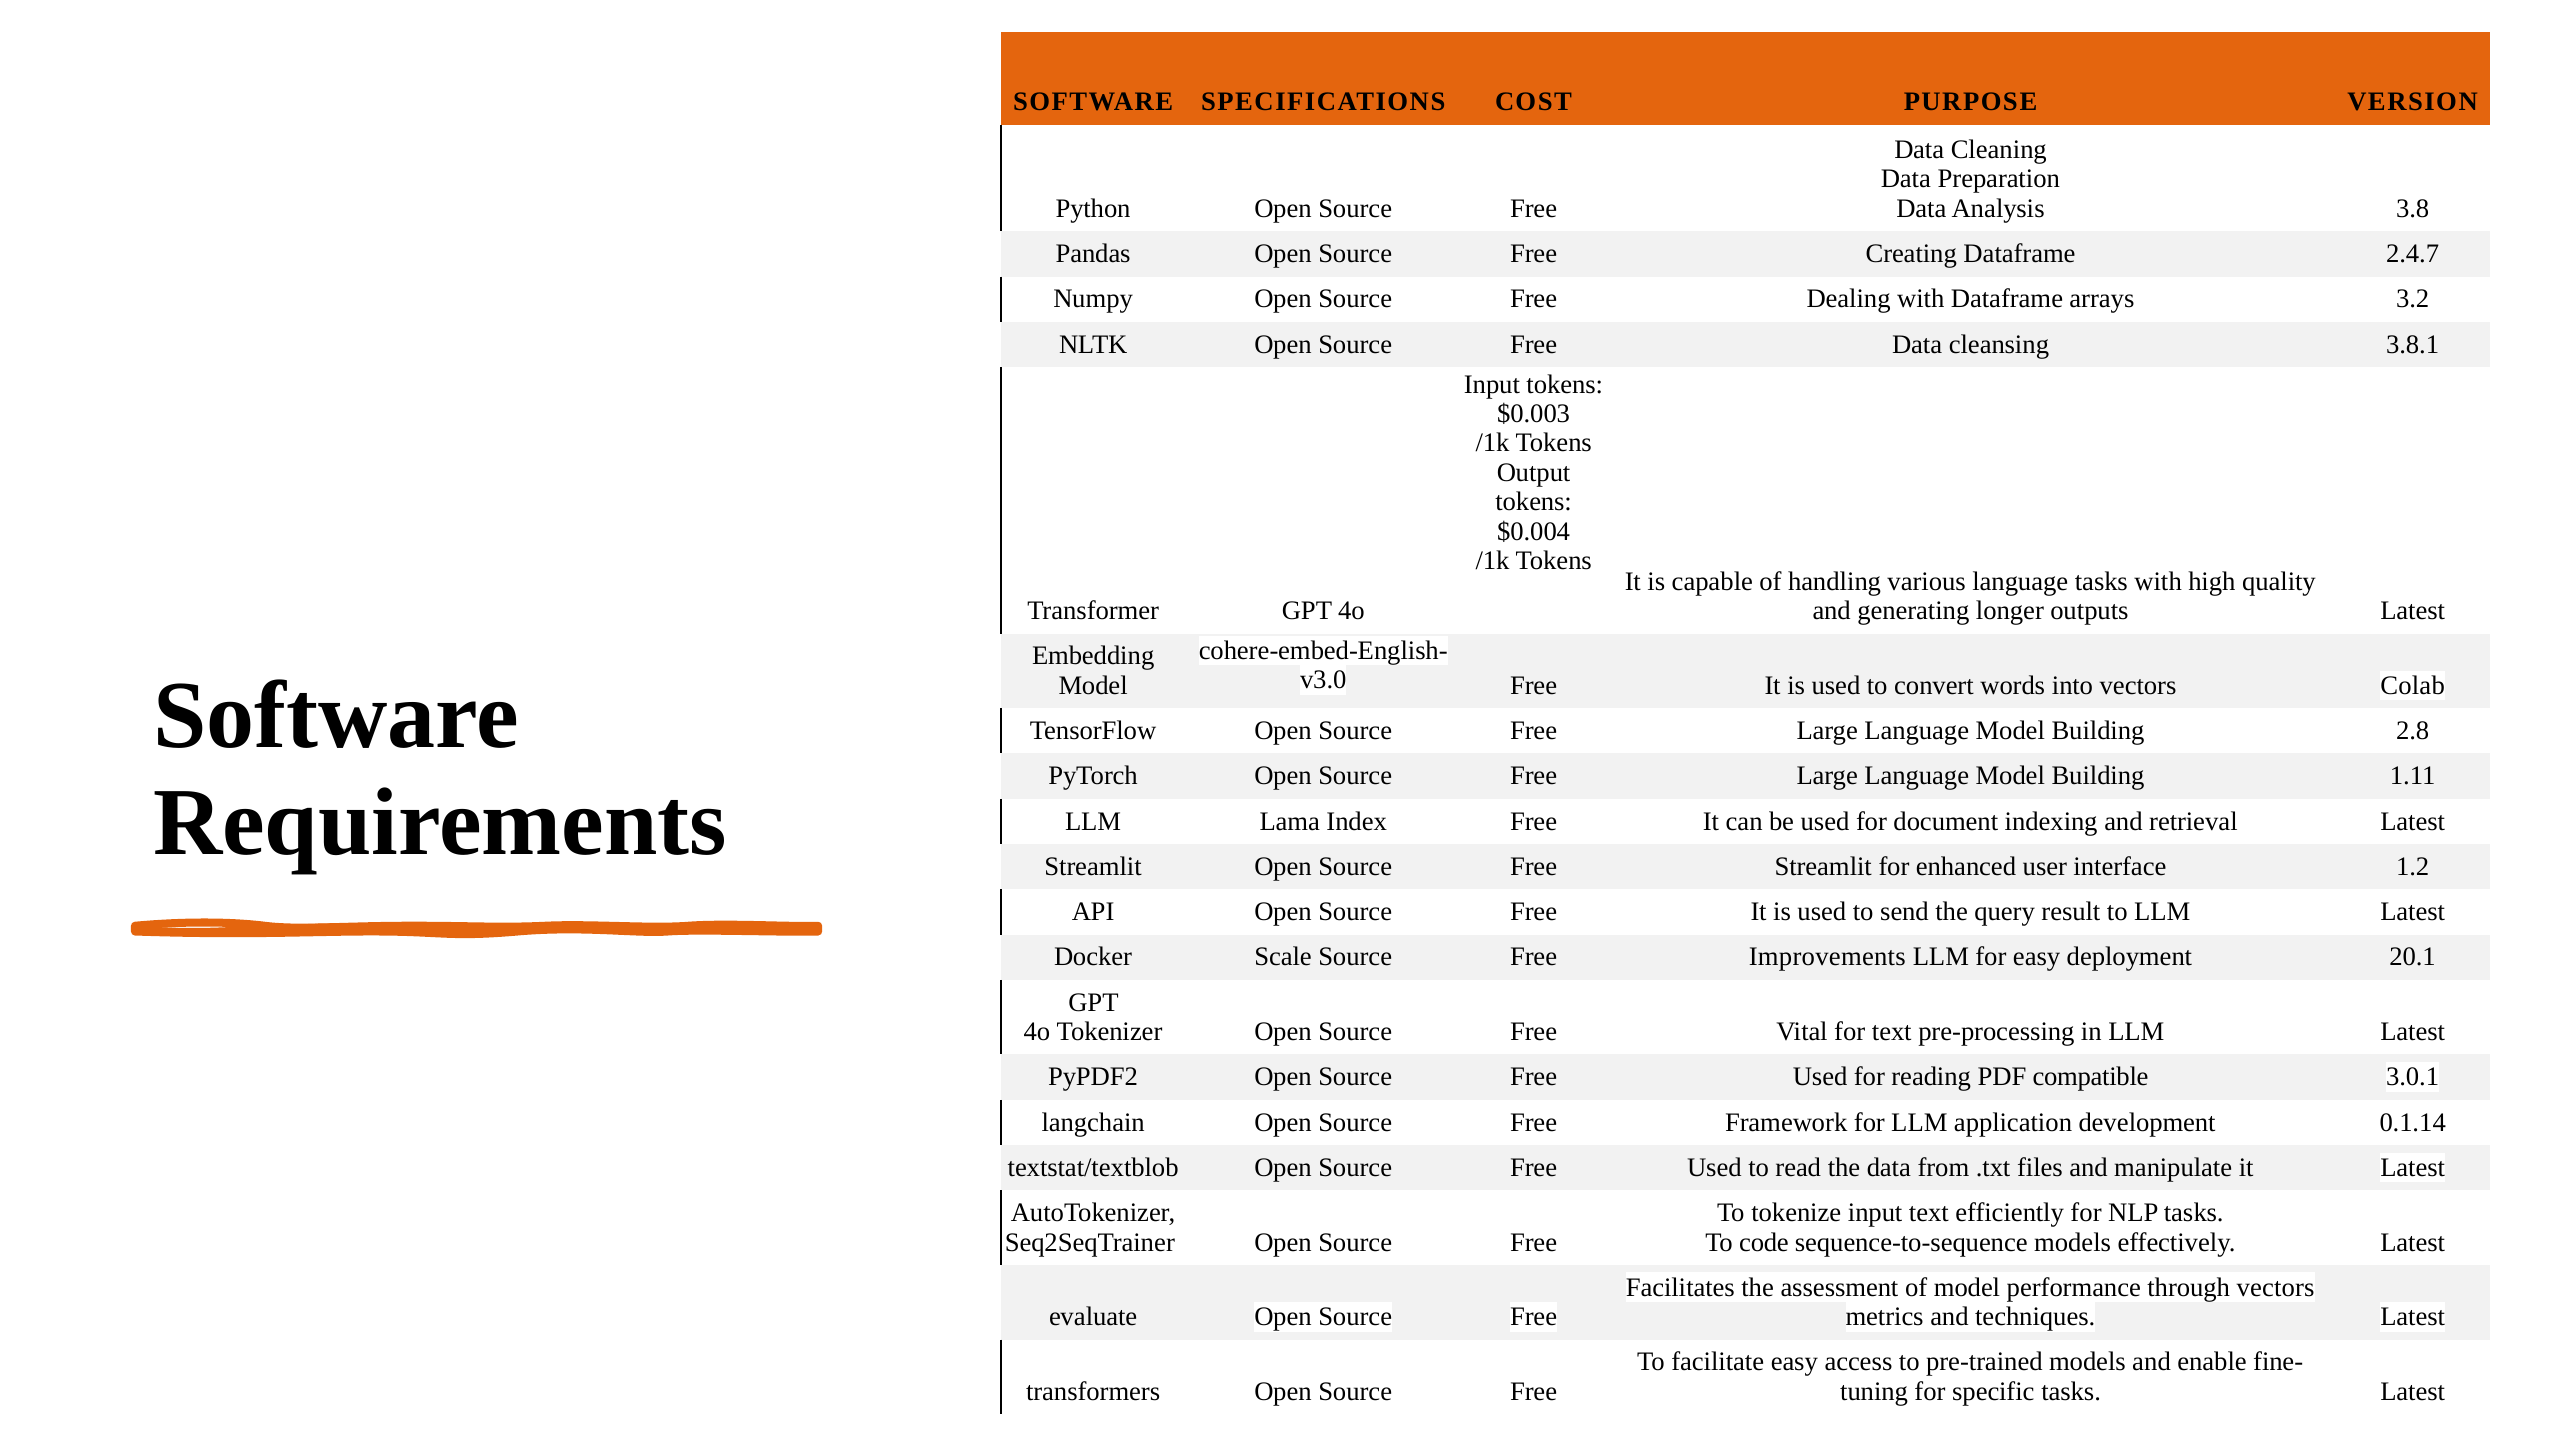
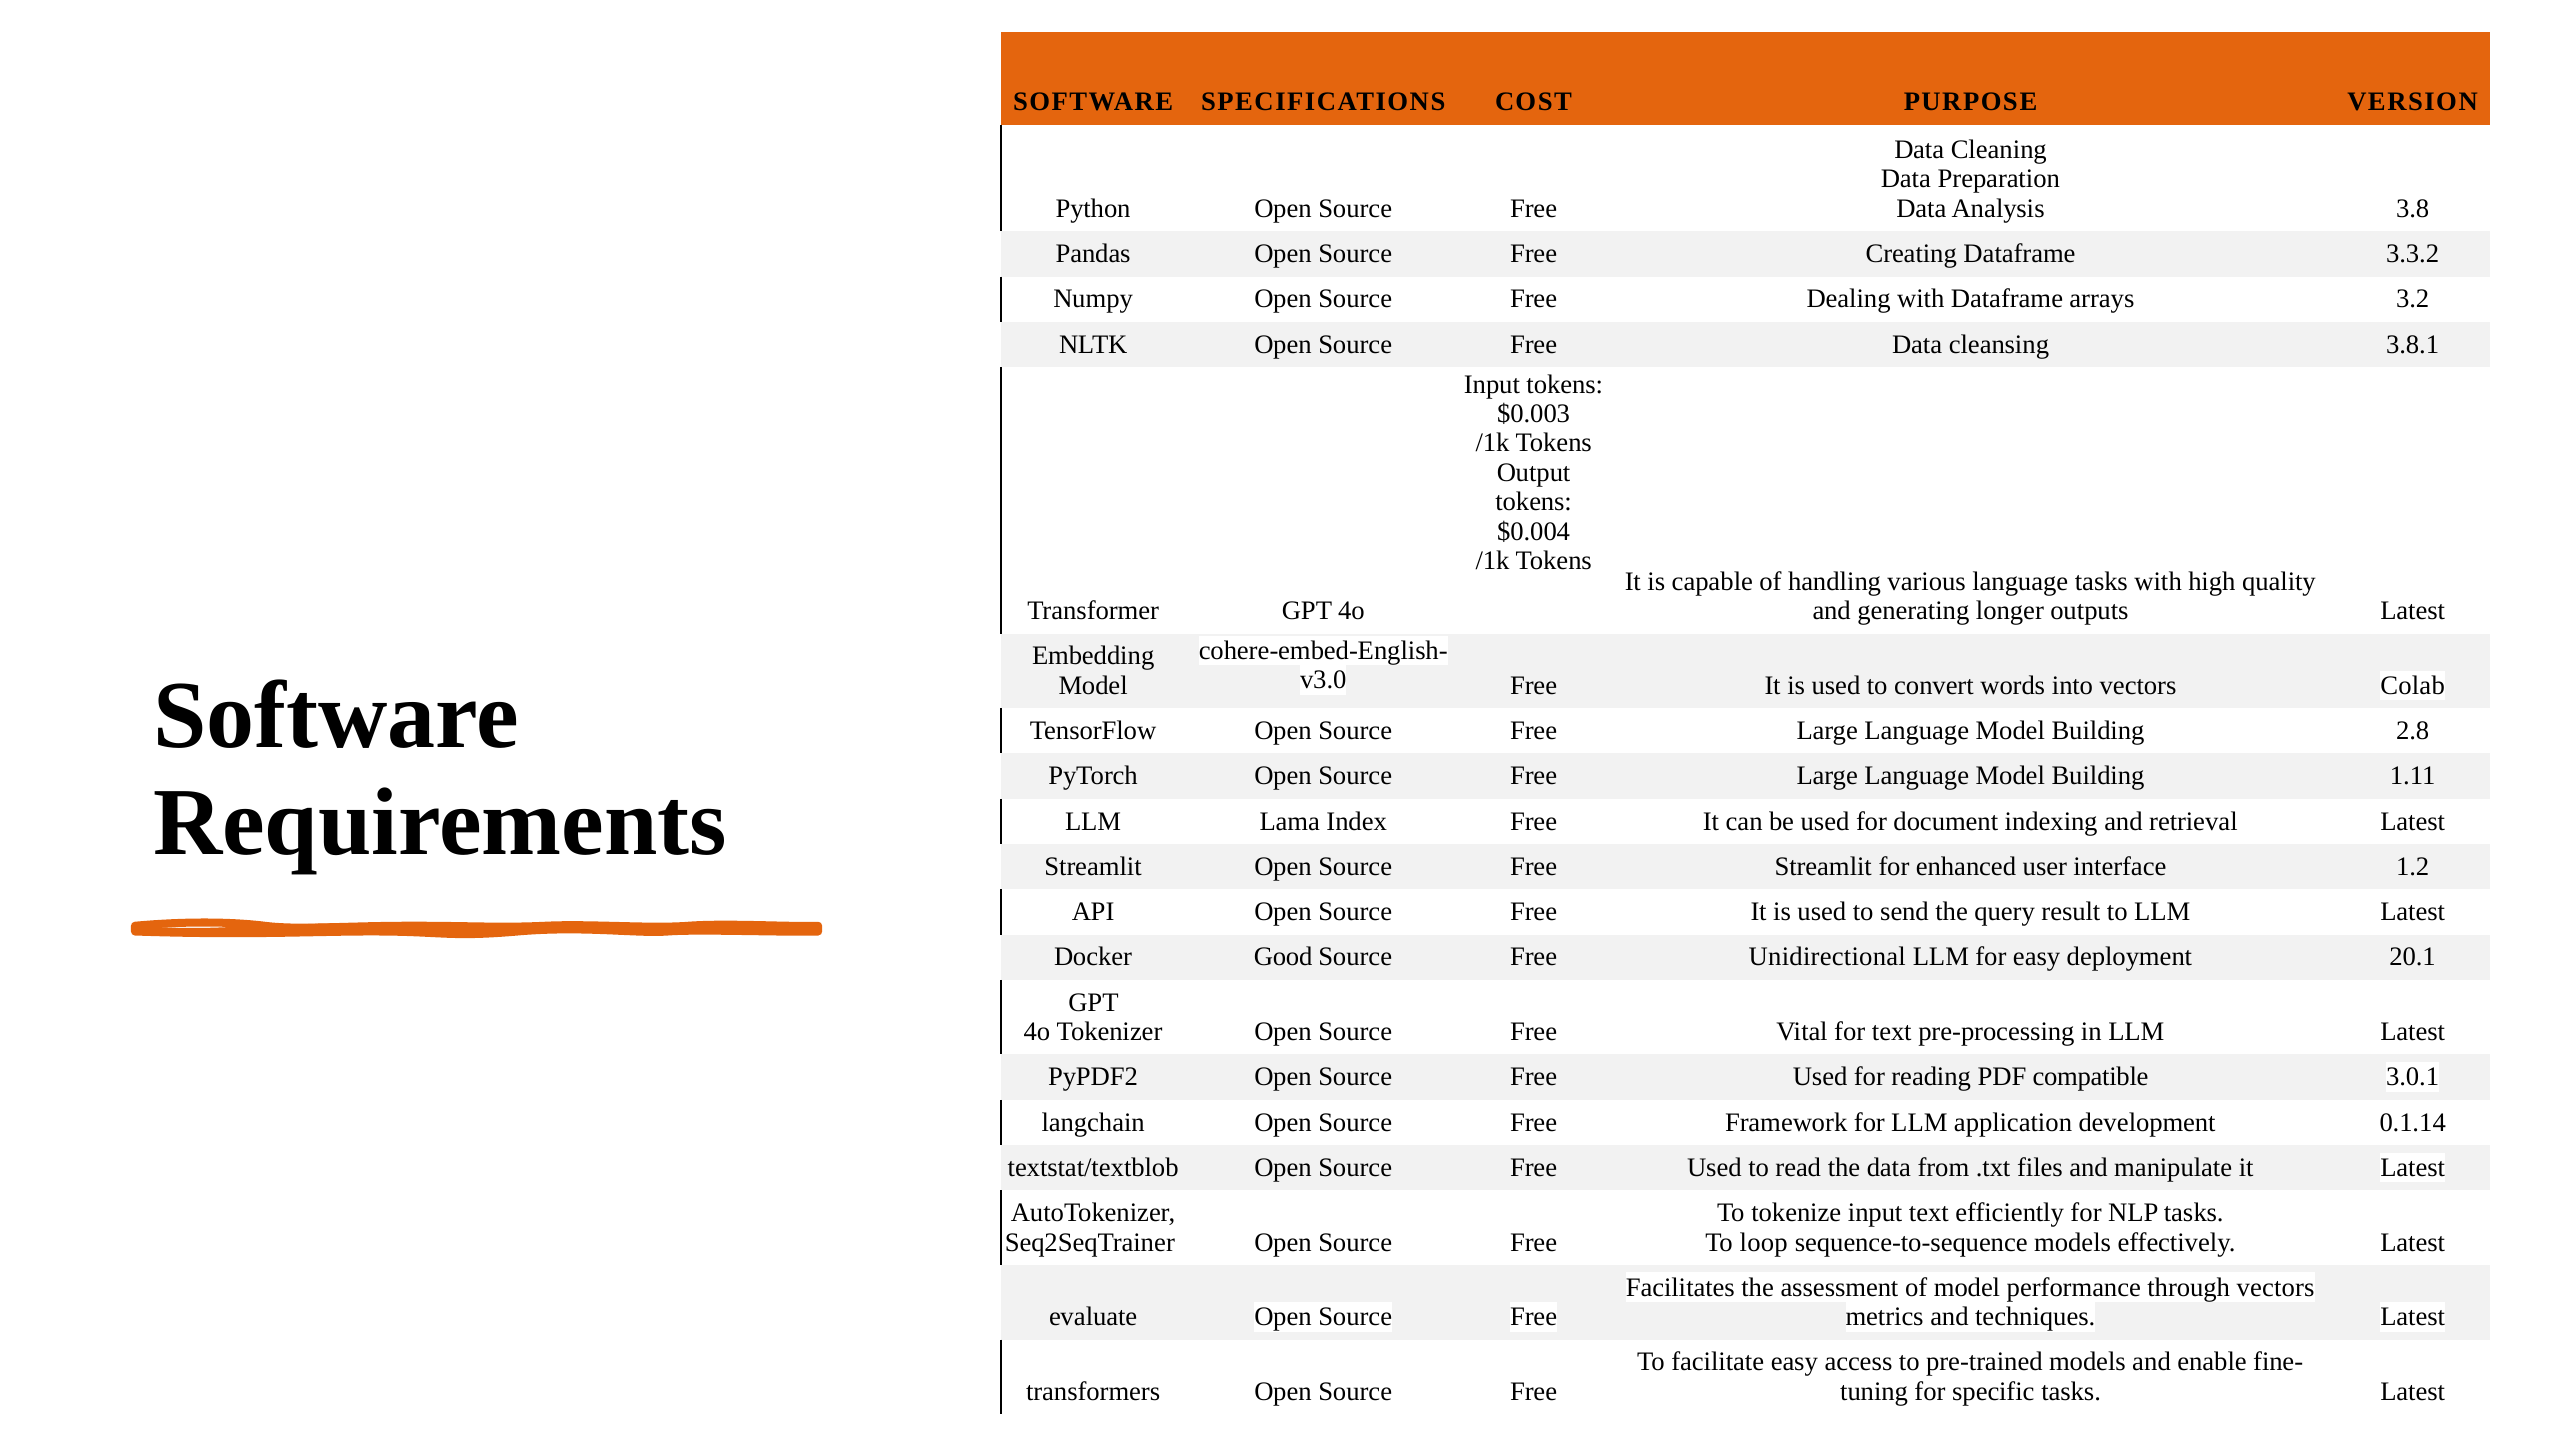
2.4.7: 2.4.7 -> 3.3.2
Scale: Scale -> Good
Improvements: Improvements -> Unidirectional
code: code -> loop
